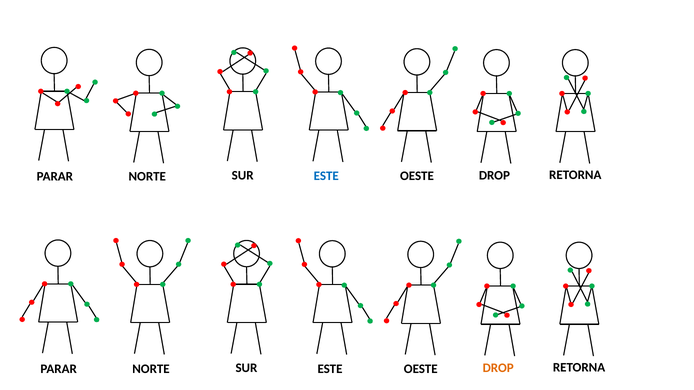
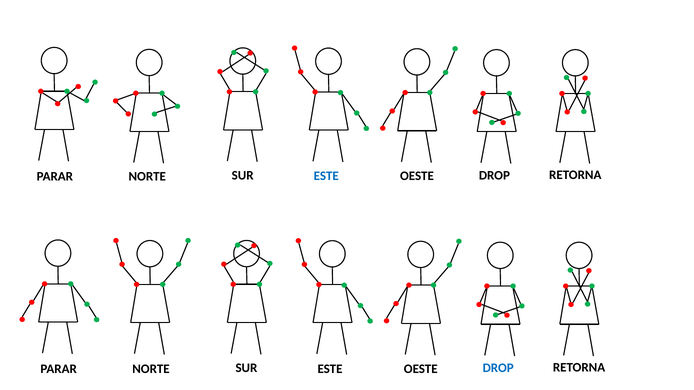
DROP at (498, 369) colour: orange -> blue
